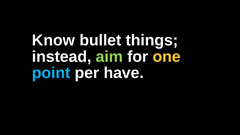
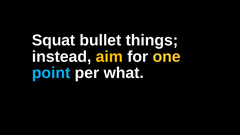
Know: Know -> Squat
aim colour: light green -> yellow
have: have -> what
